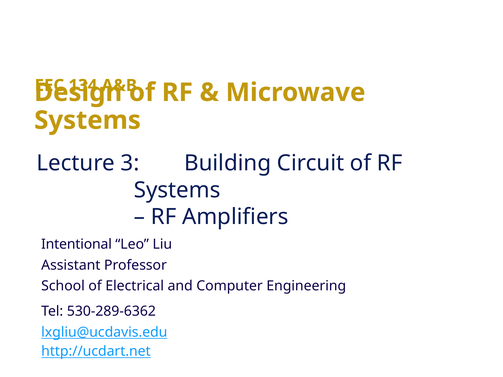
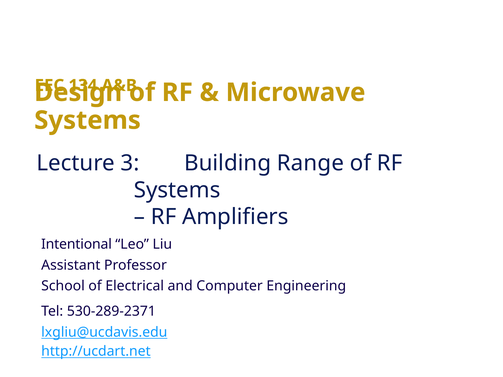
Circuit: Circuit -> Range
530-289-6362: 530-289-6362 -> 530-289-2371
